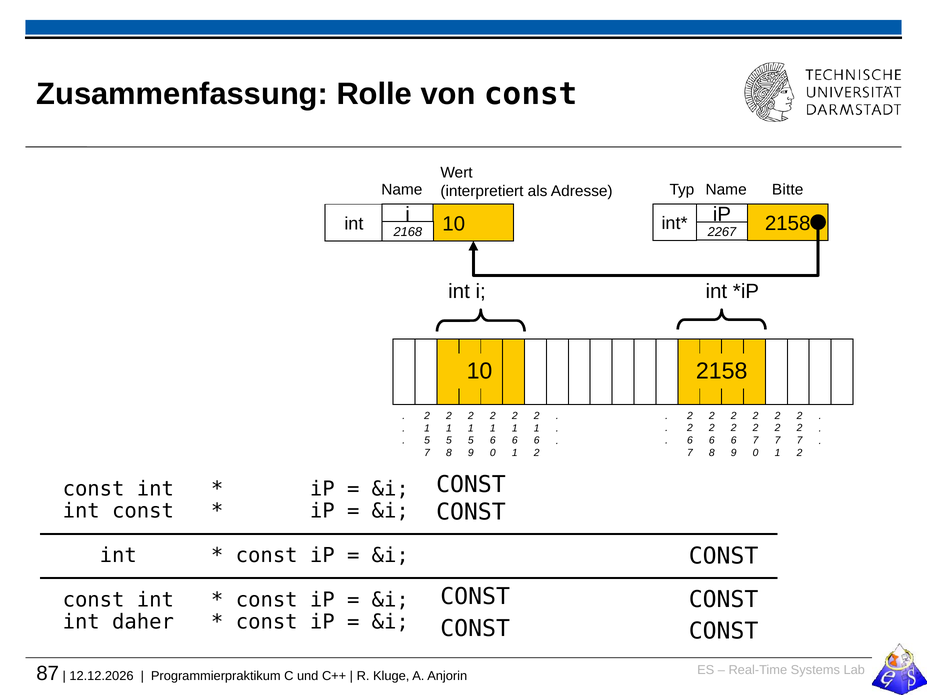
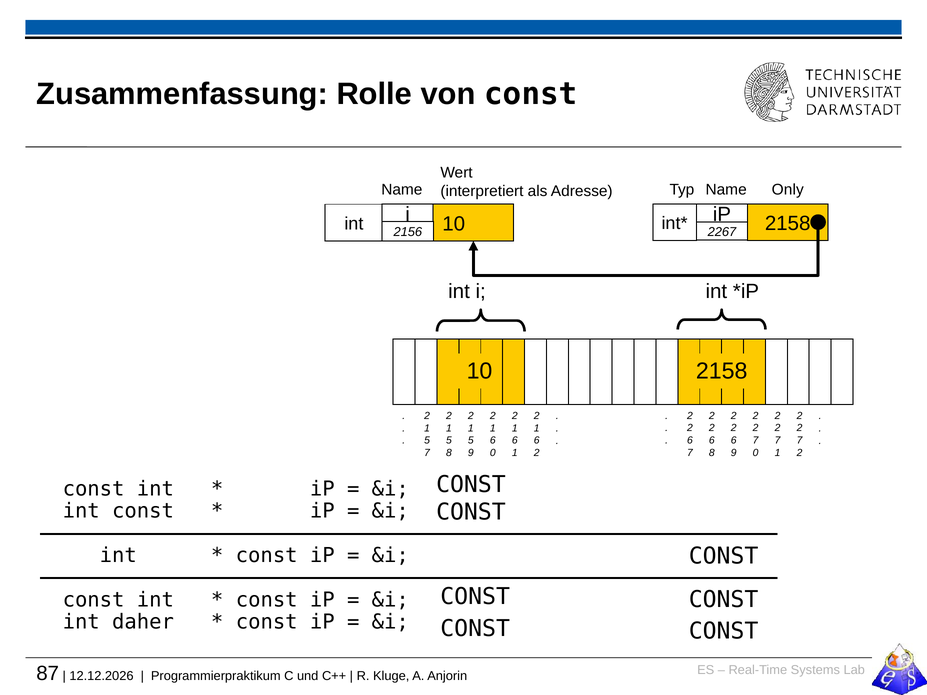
Bitte: Bitte -> Only
2168: 2168 -> 2156
